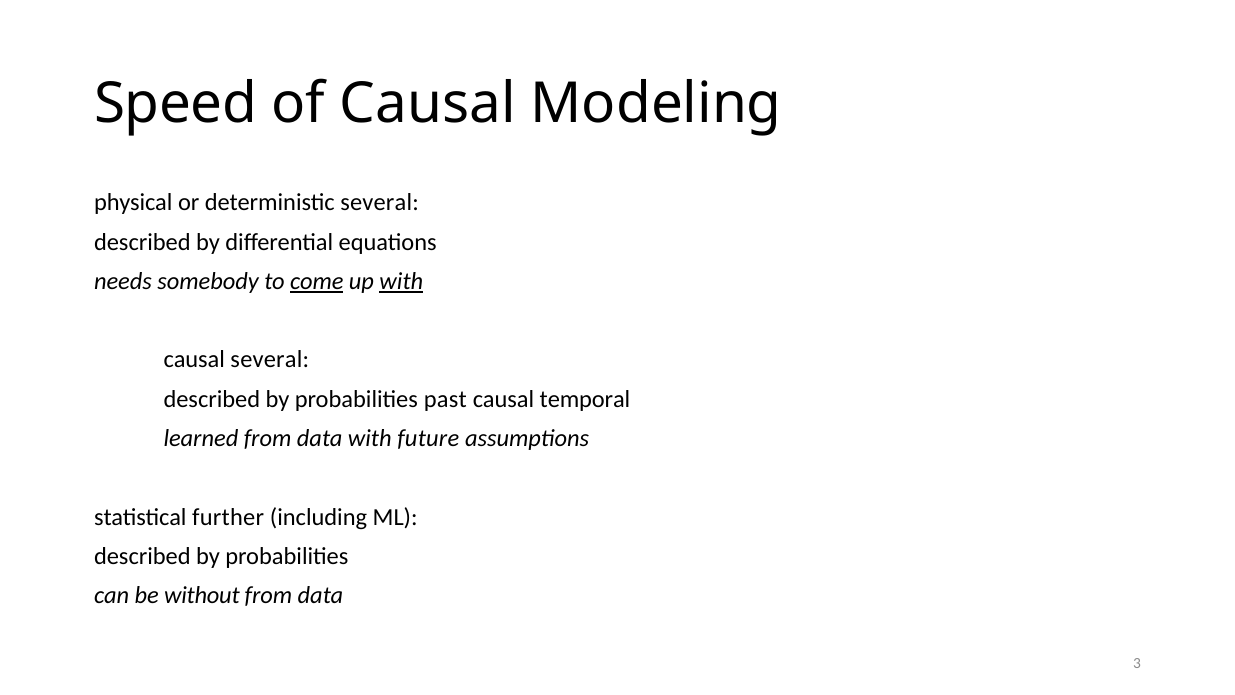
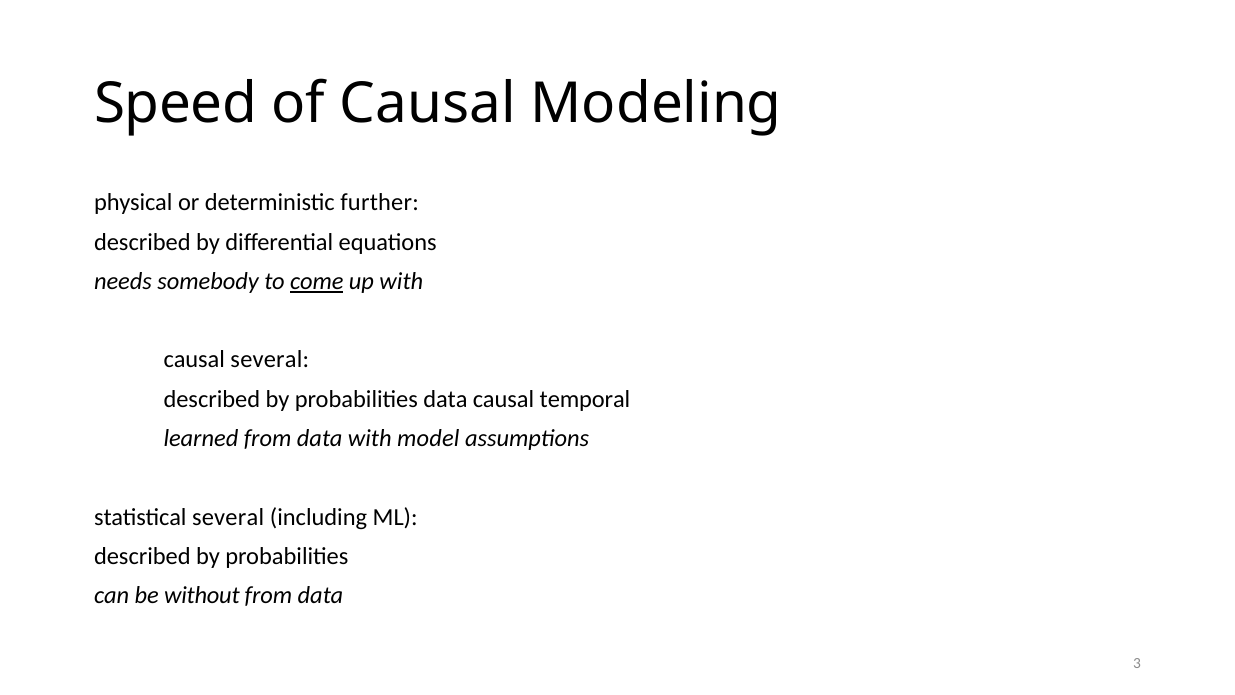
deterministic several: several -> further
with at (401, 281) underline: present -> none
probabilities past: past -> data
future: future -> model
statistical further: further -> several
